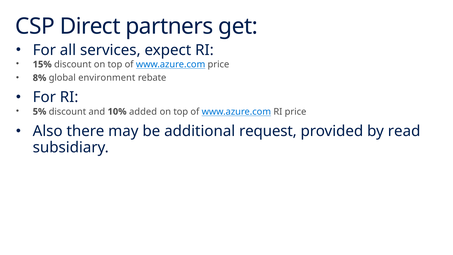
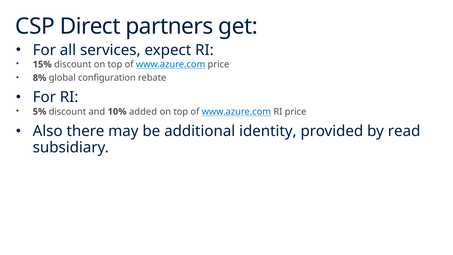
environment: environment -> configuration
request: request -> identity
